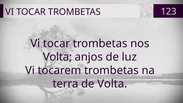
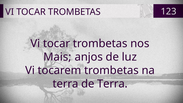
Volta at (57, 57): Volta -> Mais
de Volta: Volta -> Terra
